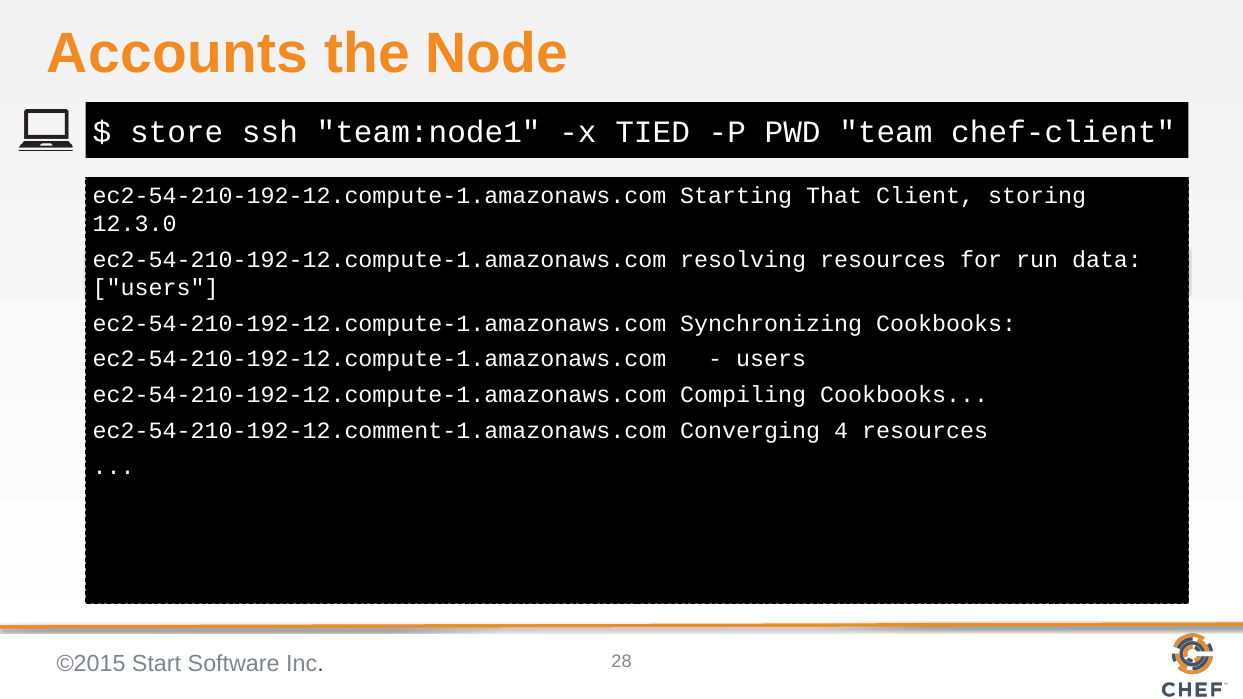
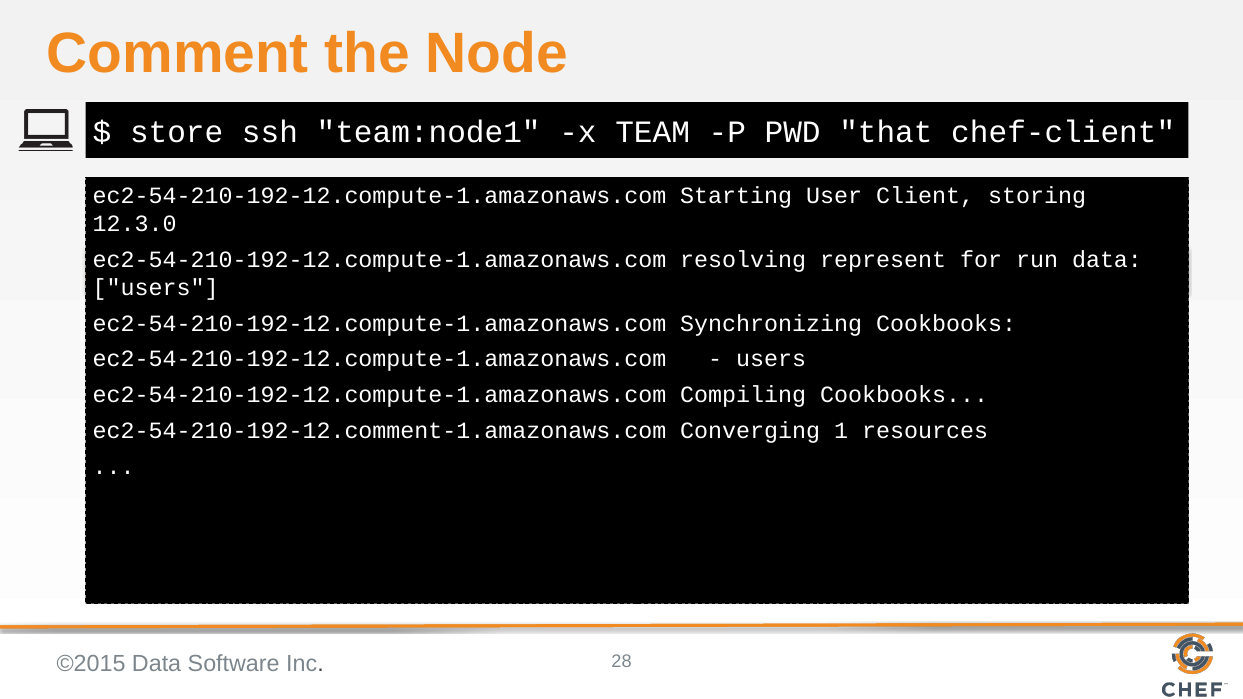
Accounts: Accounts -> Comment
TIED: TIED -> TEAM
team: team -> that
That: That -> User
resolving resources: resources -> represent
4: 4 -> 1
©2015 Start: Start -> Data
